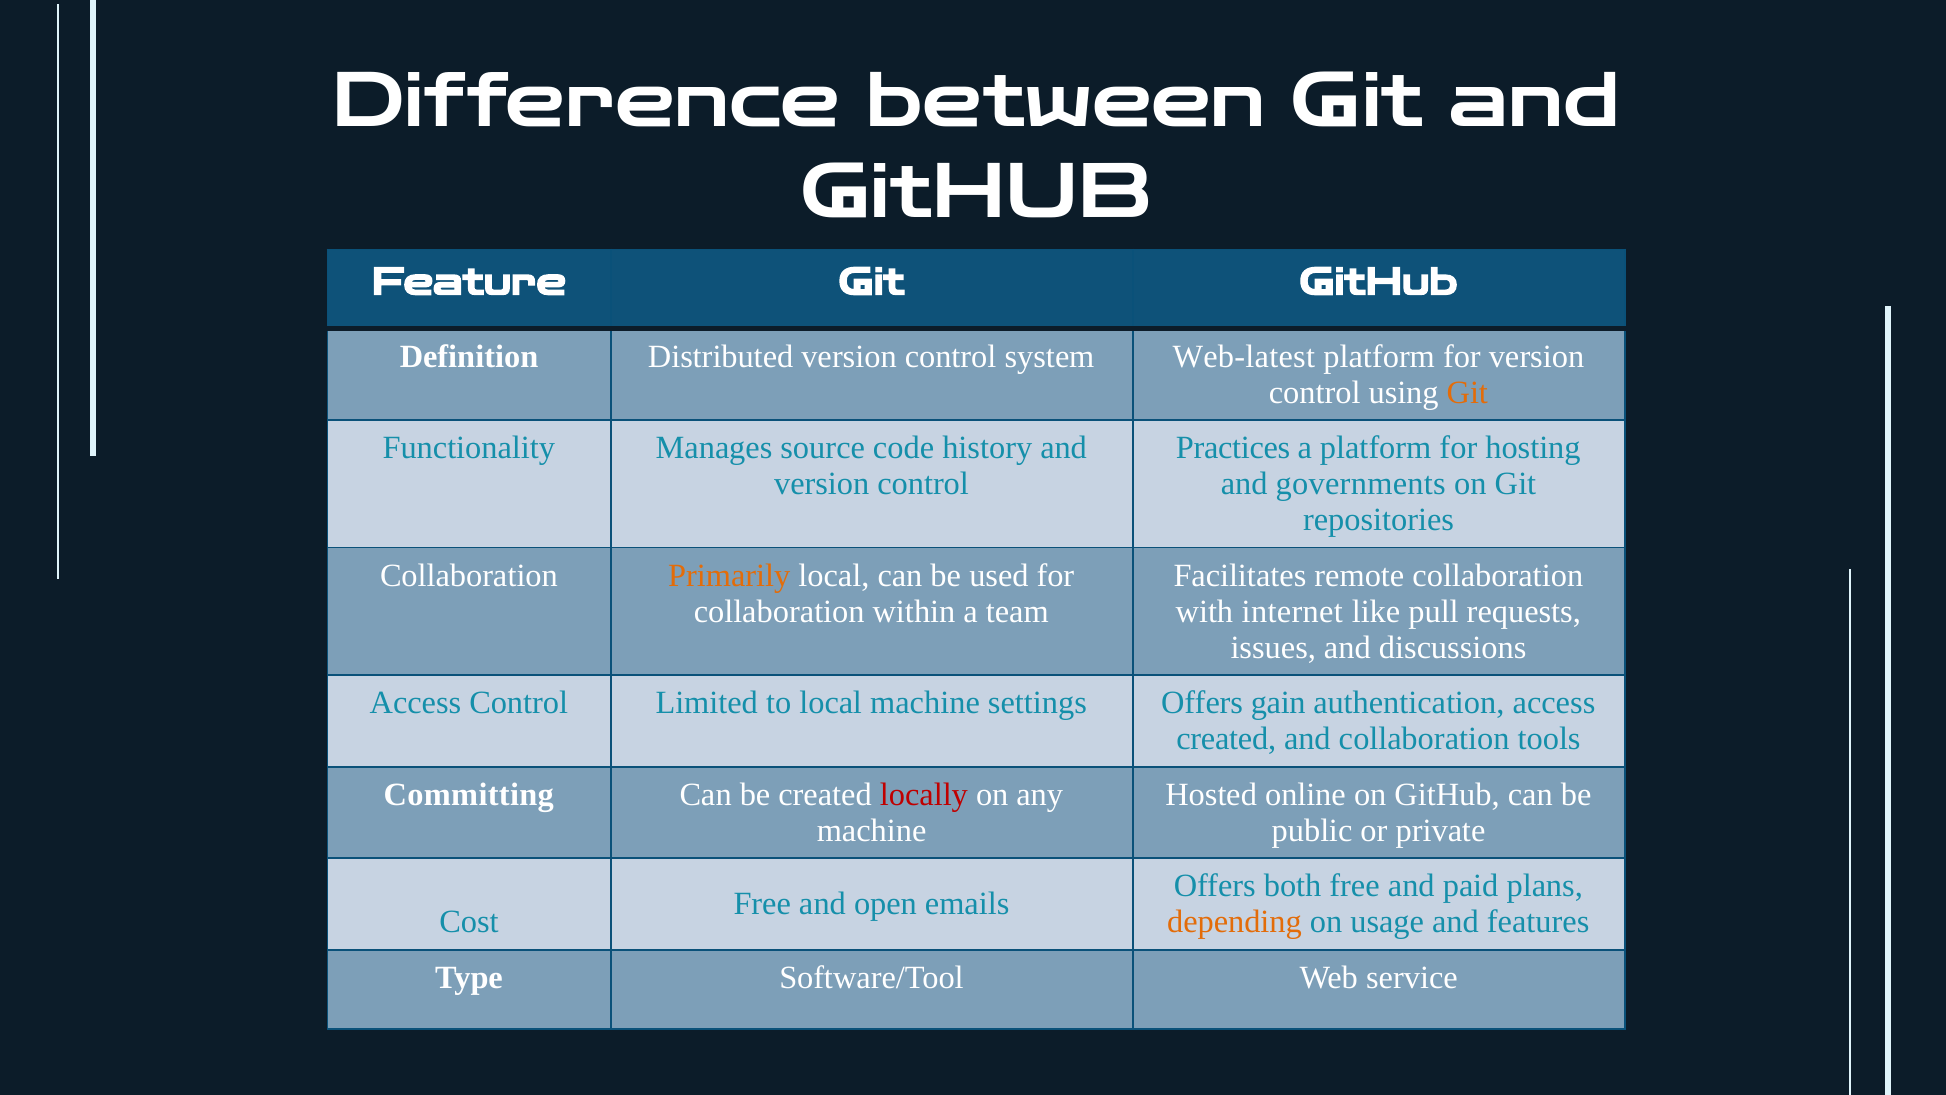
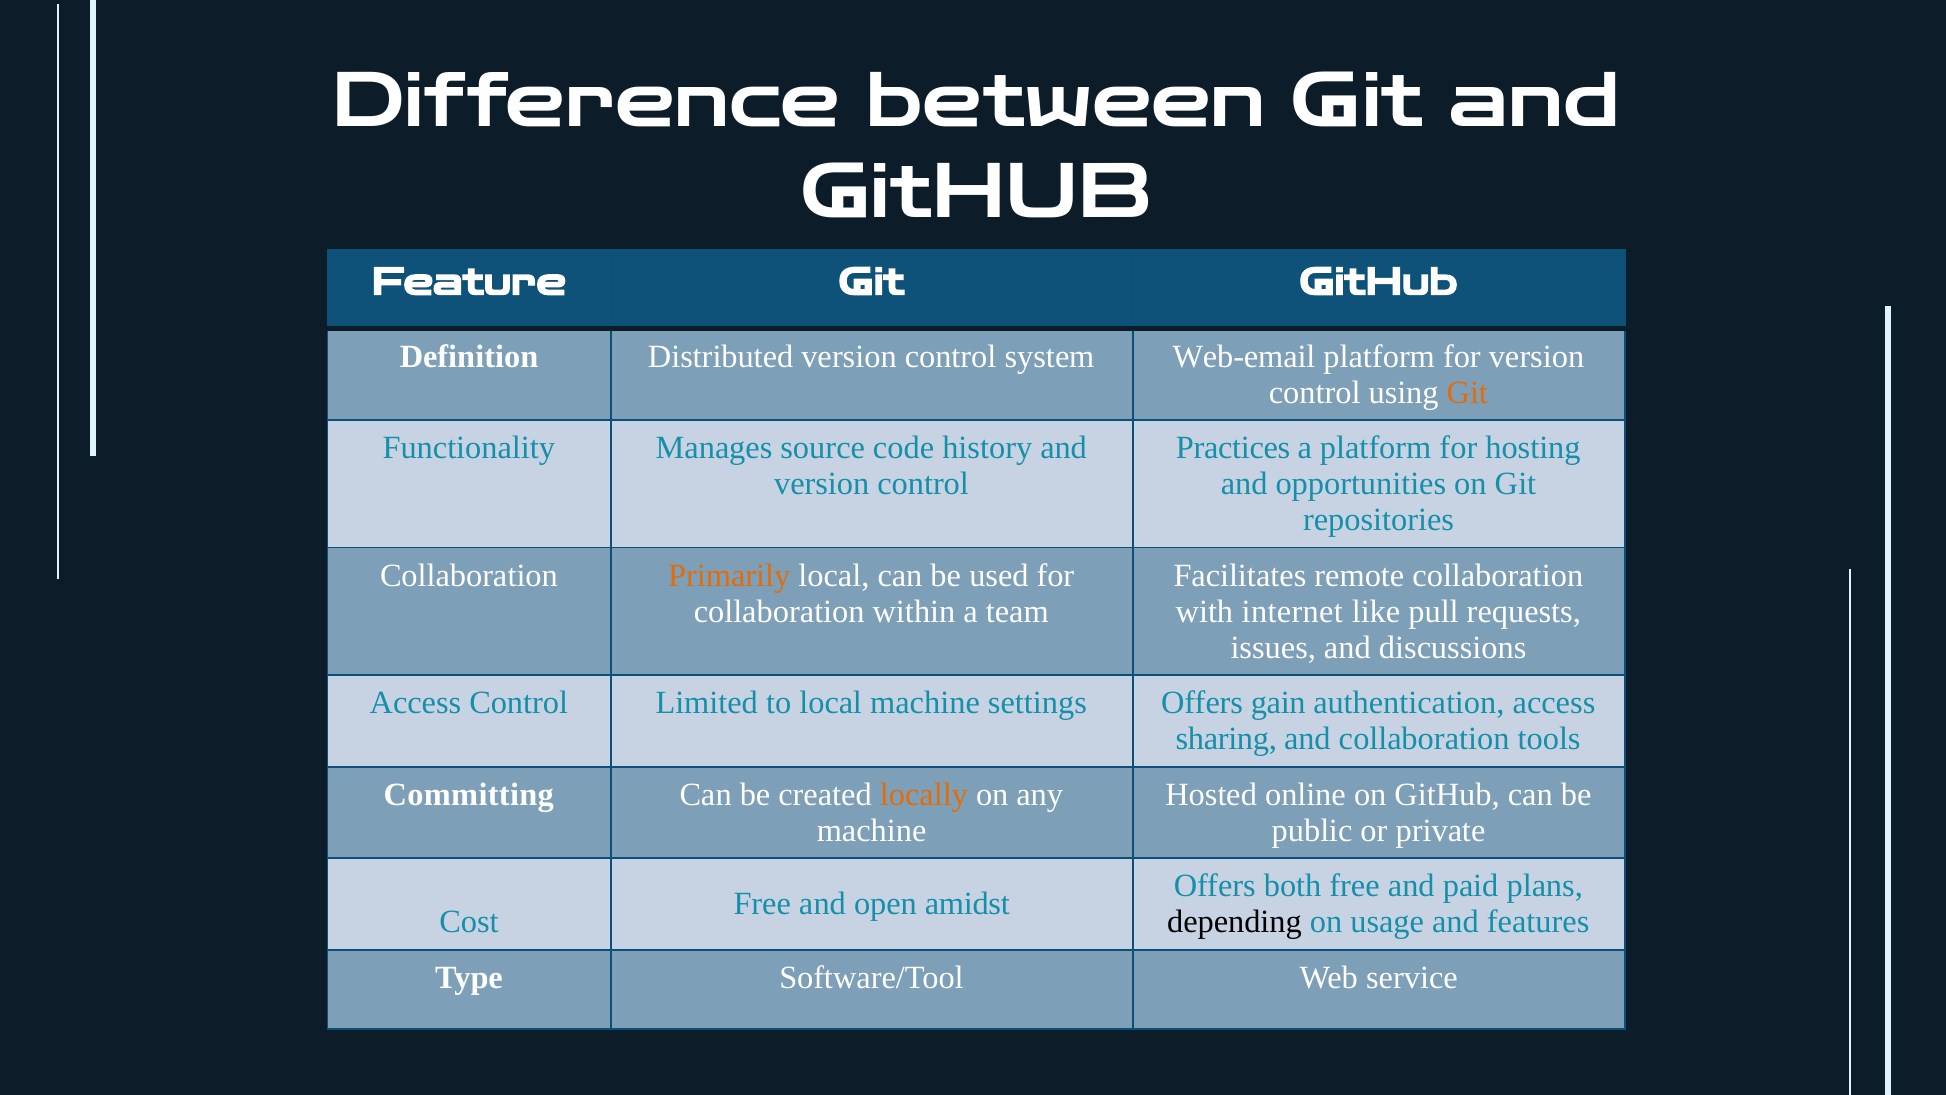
Web-latest: Web-latest -> Web-email
governments: governments -> opportunities
created at (1226, 739): created -> sharing
locally colour: red -> orange
emails: emails -> amidst
depending colour: orange -> black
